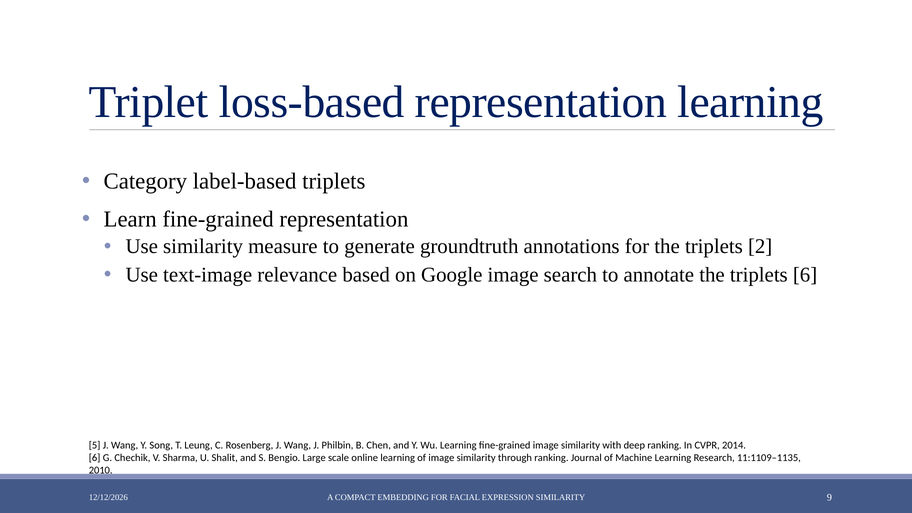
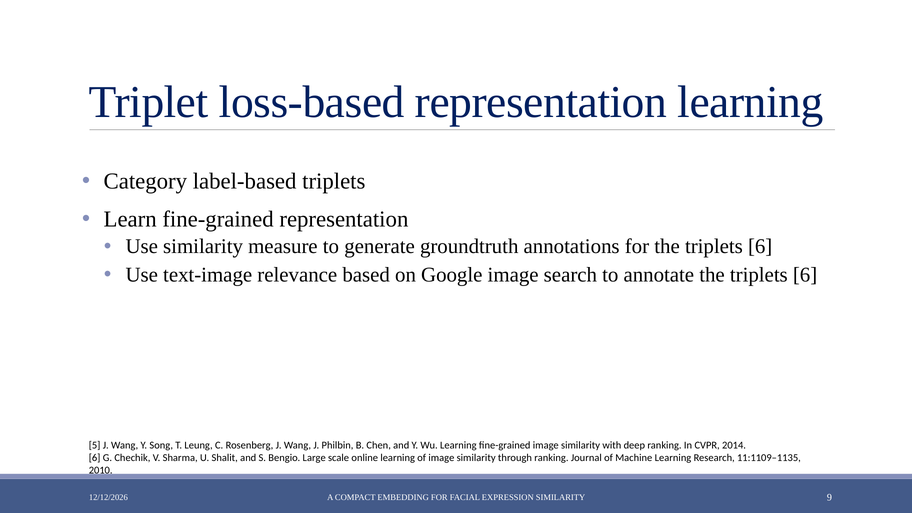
for the triplets 2: 2 -> 6
